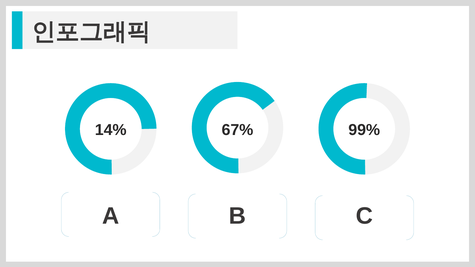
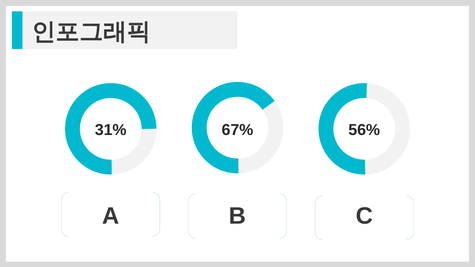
14%: 14% -> 31%
99%: 99% -> 56%
